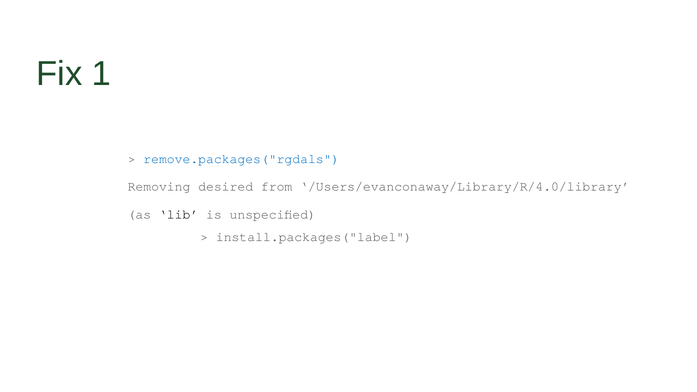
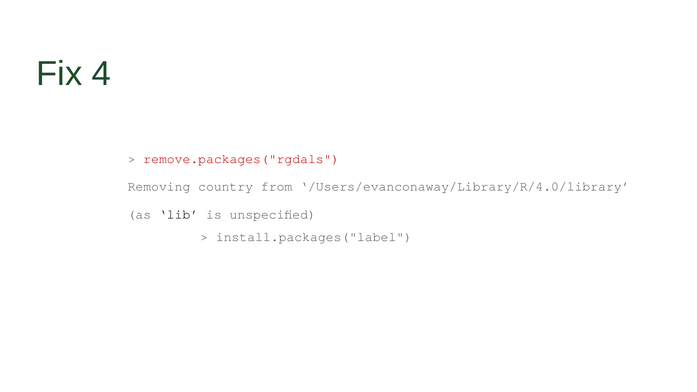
1: 1 -> 4
remove.packages("rgdals colour: blue -> red
desired: desired -> country
